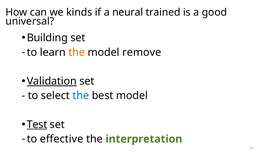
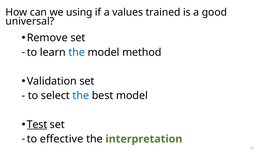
kinds: kinds -> using
neural: neural -> values
Building: Building -> Remove
the at (77, 52) colour: orange -> blue
remove: remove -> method
Validation underline: present -> none
